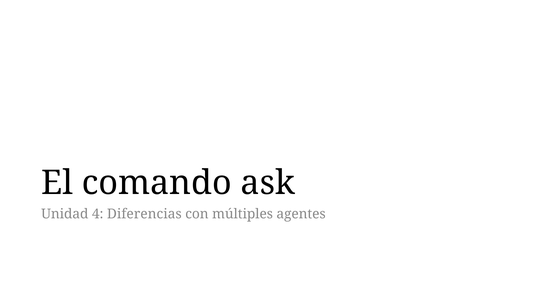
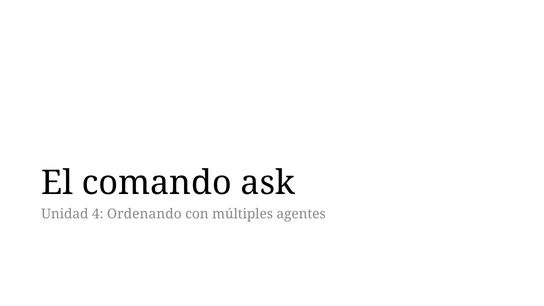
Diferencias: Diferencias -> Ordenando
